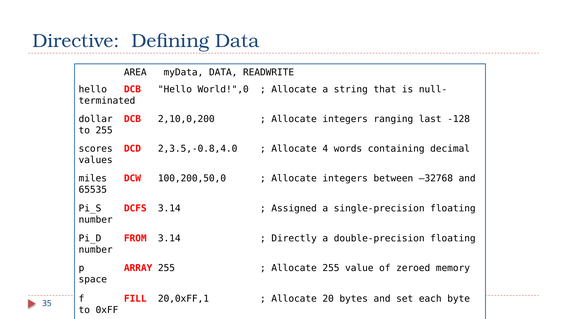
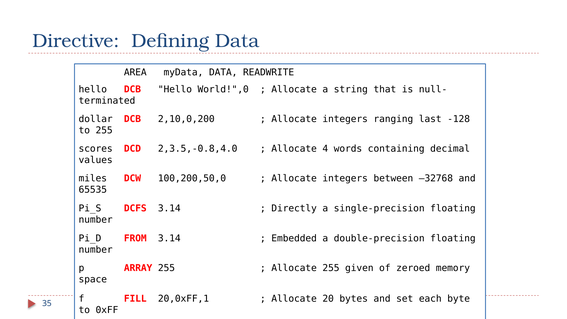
Assigned: Assigned -> Directly
Directly: Directly -> Embedded
value: value -> given
